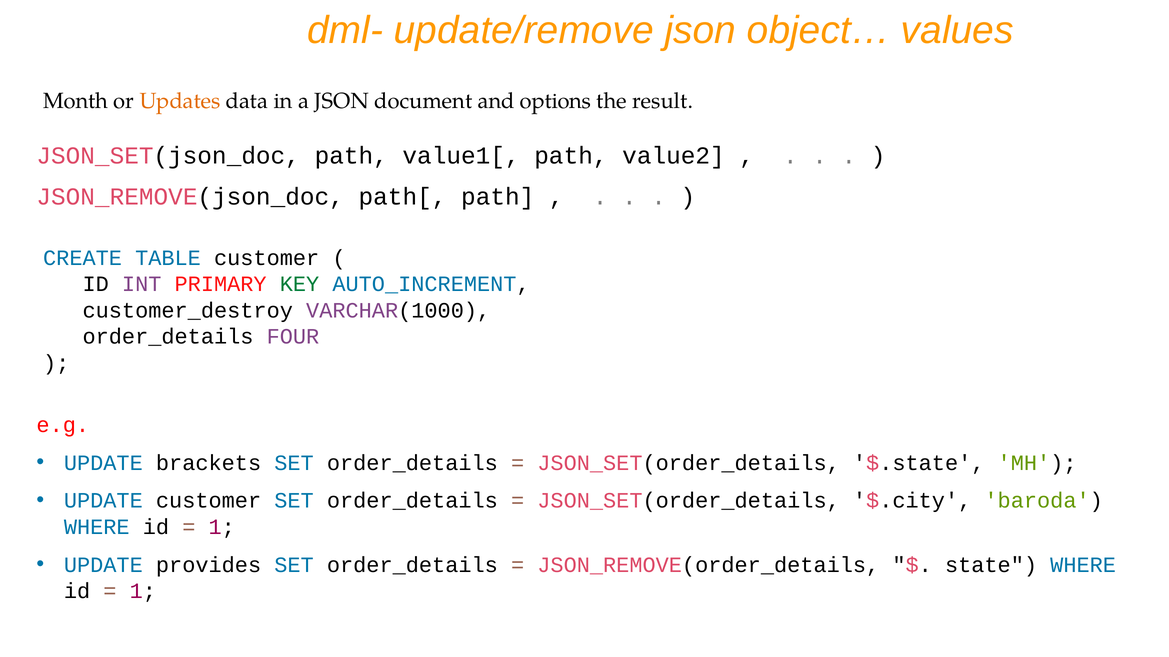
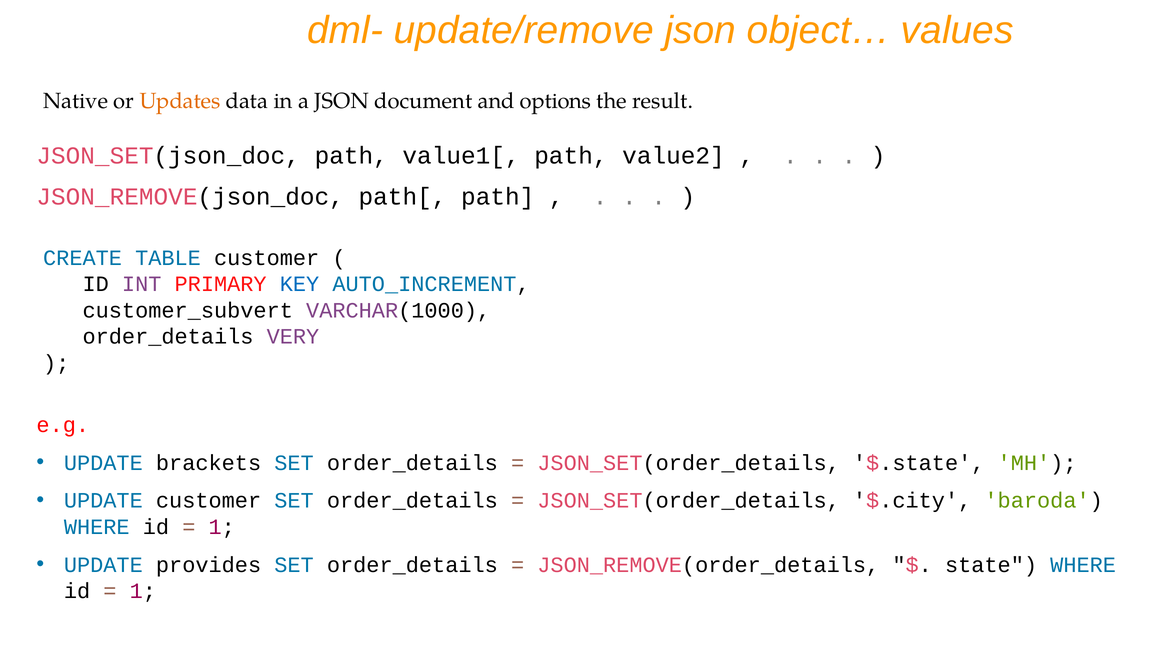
Month: Month -> Native
KEY colour: green -> blue
customer_destroy: customer_destroy -> customer_subvert
FOUR: FOUR -> VERY
